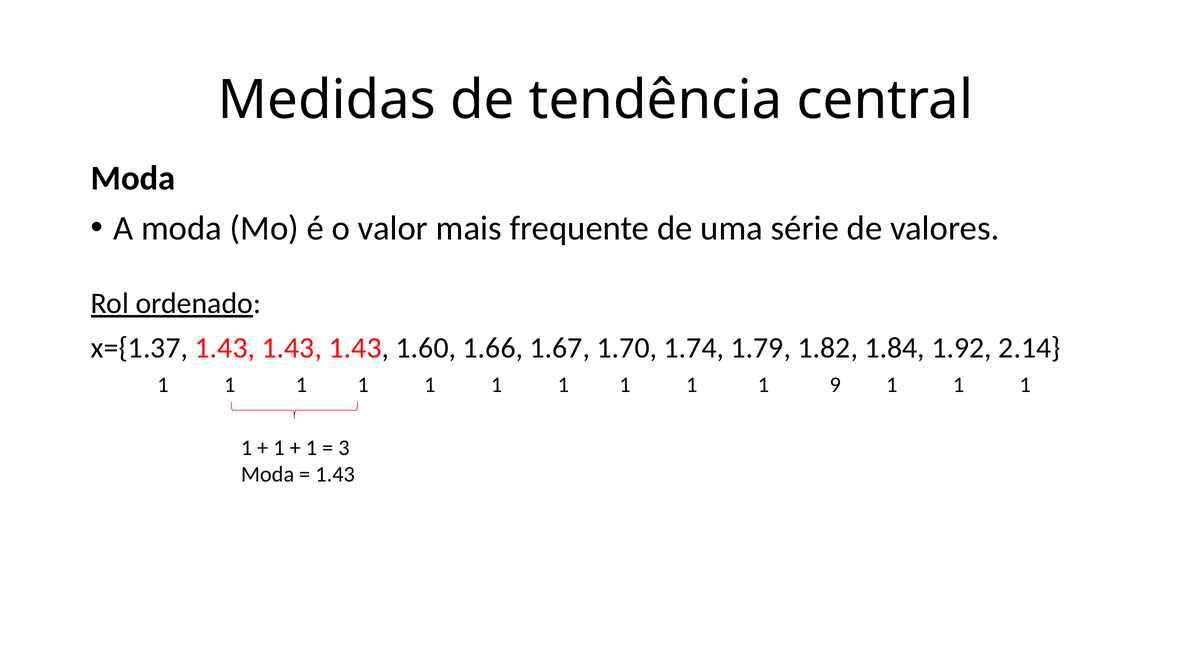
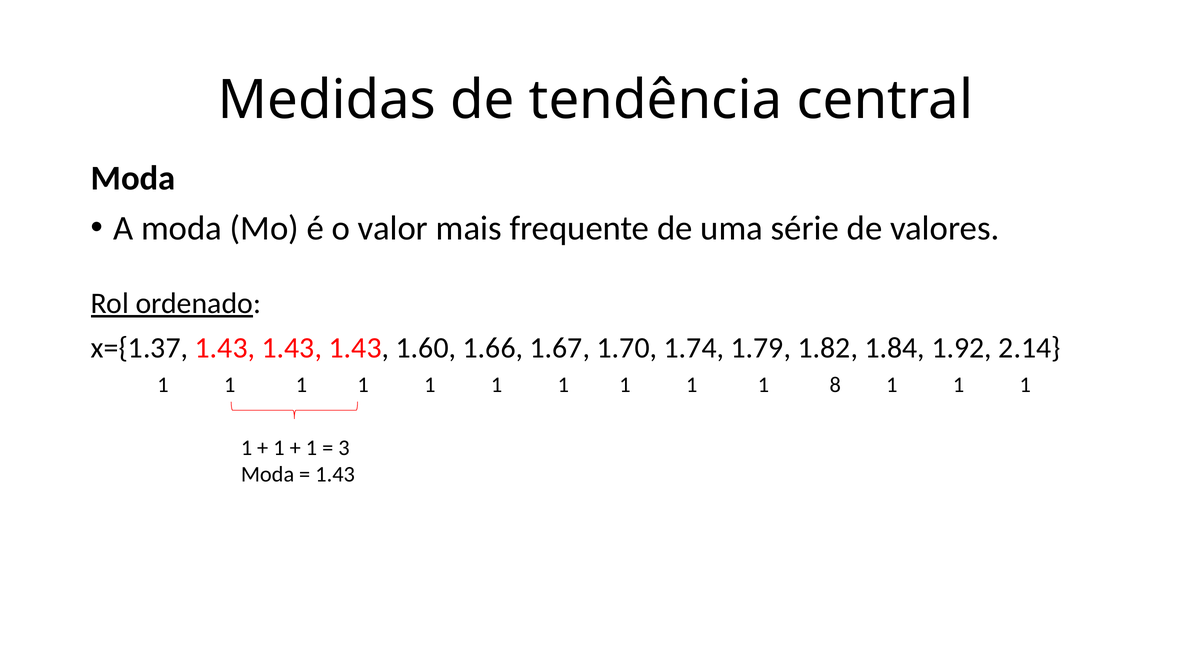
9: 9 -> 8
